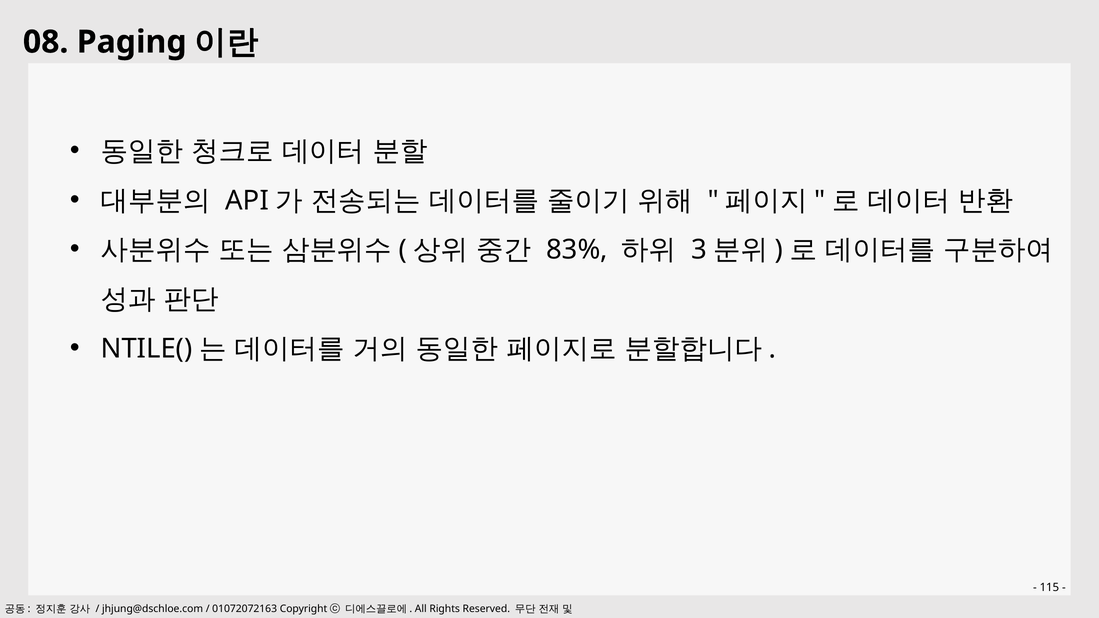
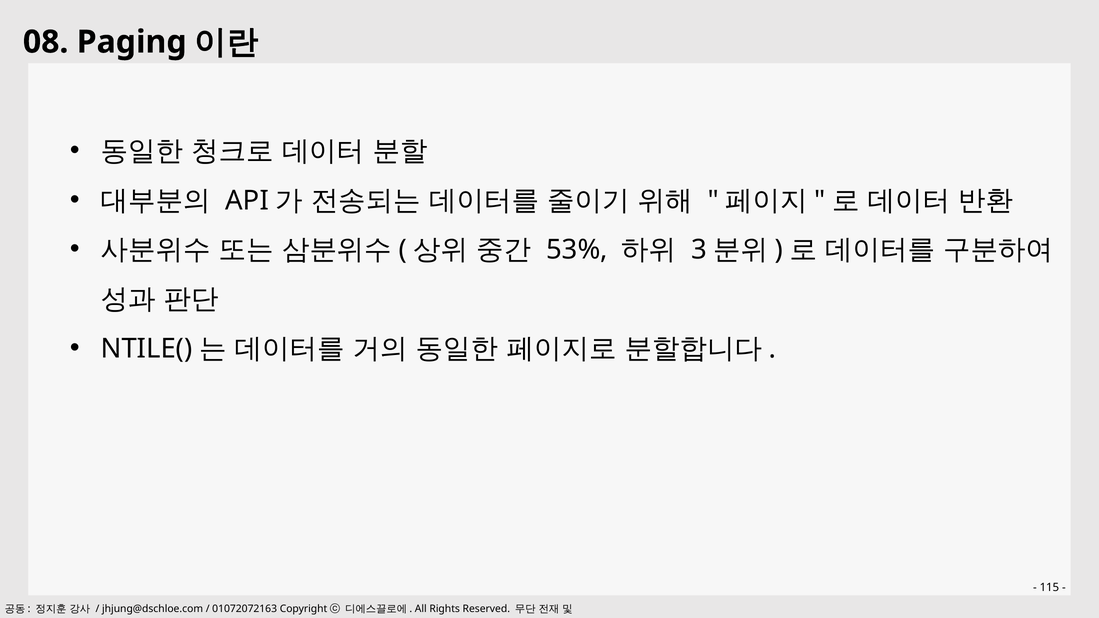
83%: 83% -> 53%
